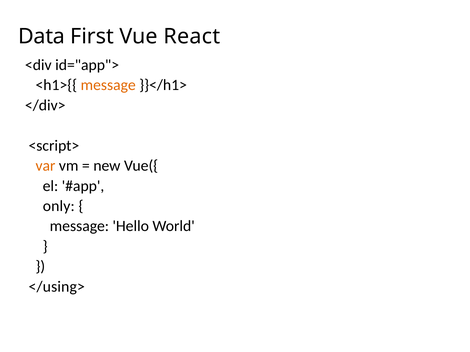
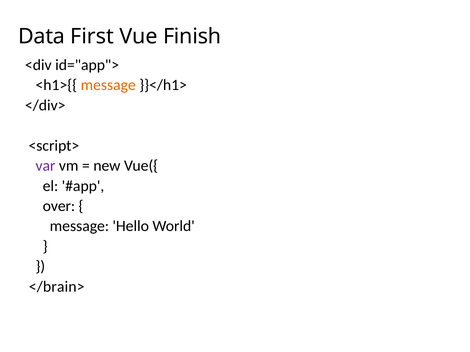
React: React -> Finish
var colour: orange -> purple
only: only -> over
</using>: </using> -> </brain>
